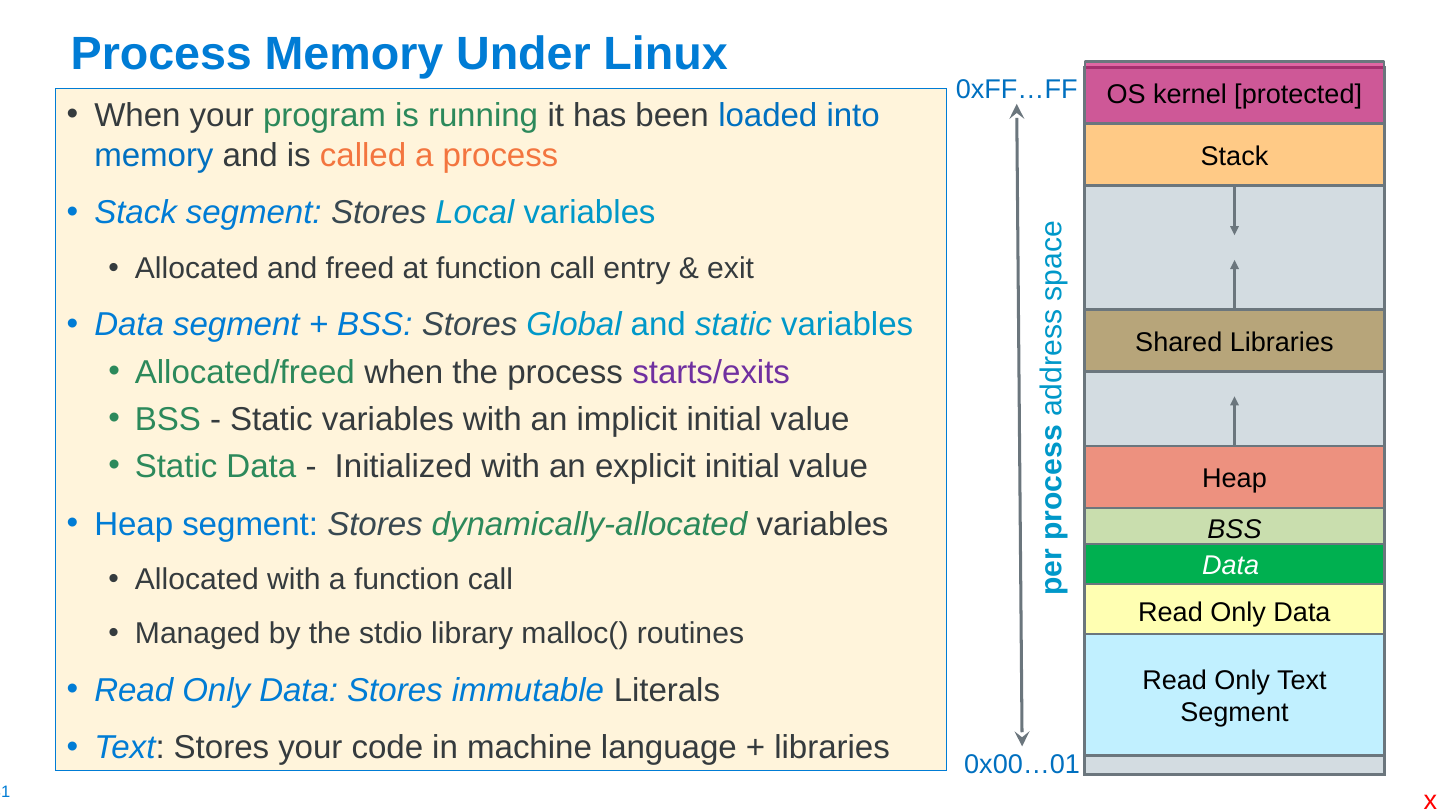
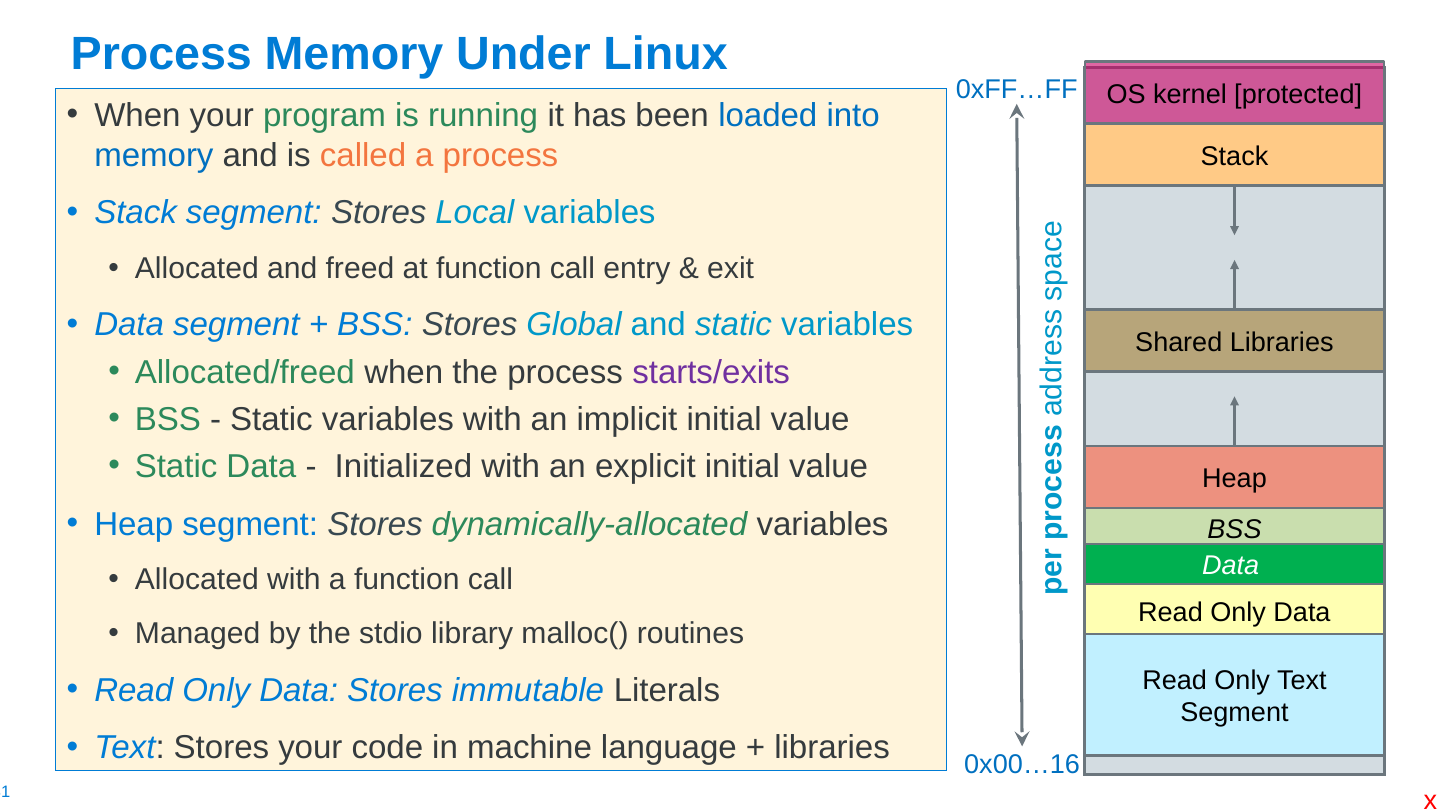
0x00…01: 0x00…01 -> 0x00…16
